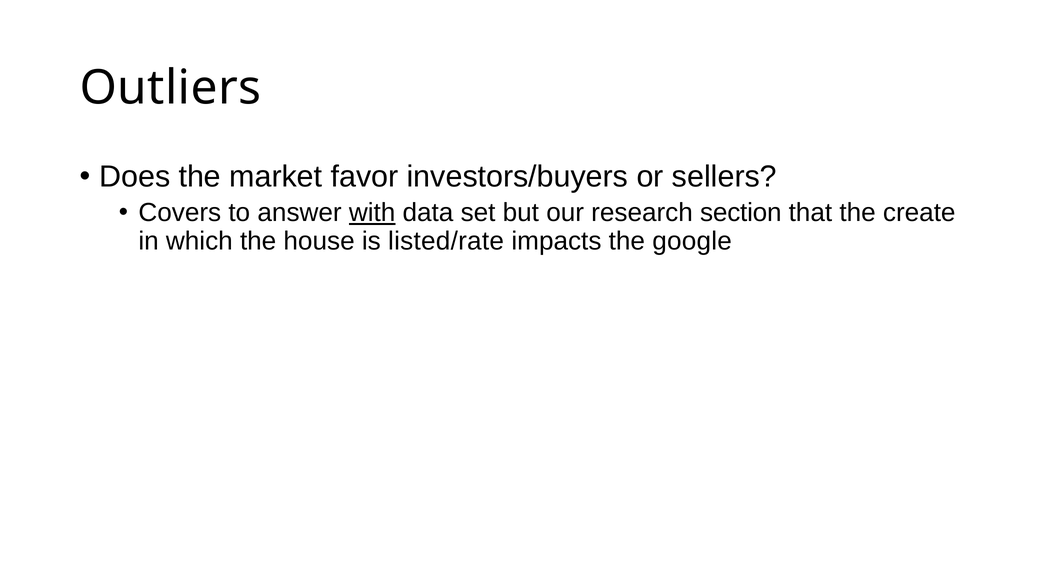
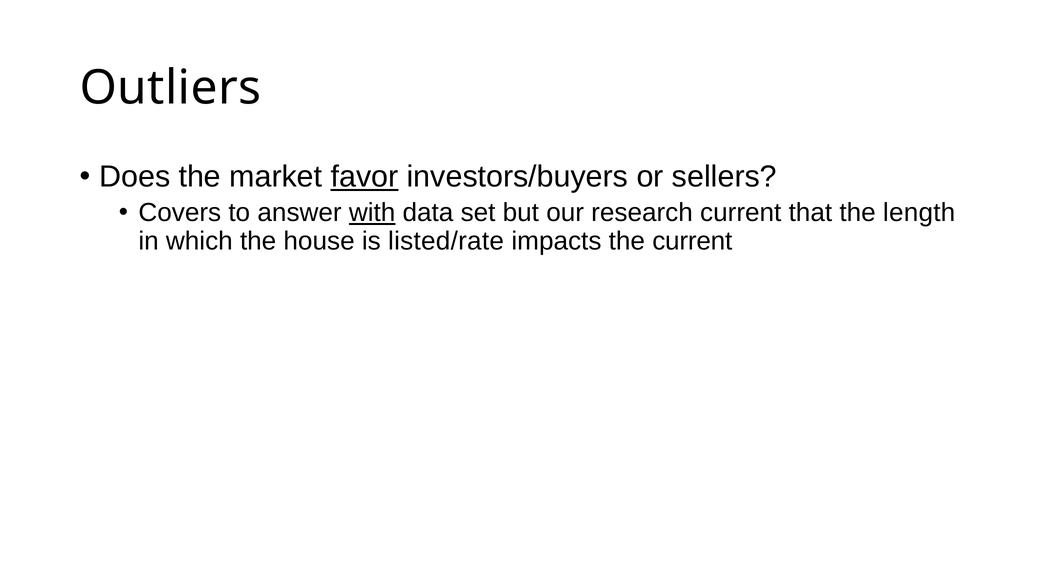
favor underline: none -> present
research section: section -> current
create: create -> length
the google: google -> current
